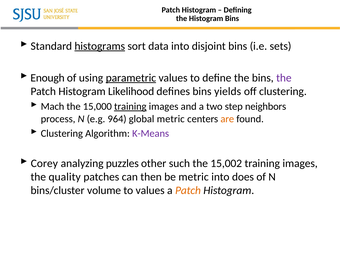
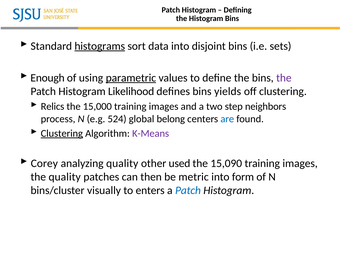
Mach: Mach -> Relics
training at (130, 106) underline: present -> none
964: 964 -> 524
global metric: metric -> belong
are colour: orange -> blue
Clustering at (62, 133) underline: none -> present
analyzing puzzles: puzzles -> quality
such: such -> used
15,002: 15,002 -> 15,090
does: does -> form
volume: volume -> visually
to values: values -> enters
Patch at (188, 190) colour: orange -> blue
